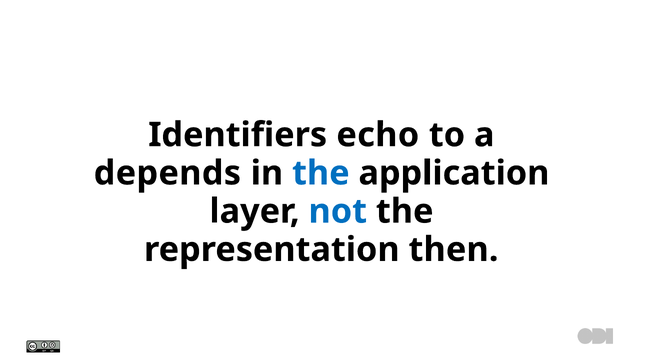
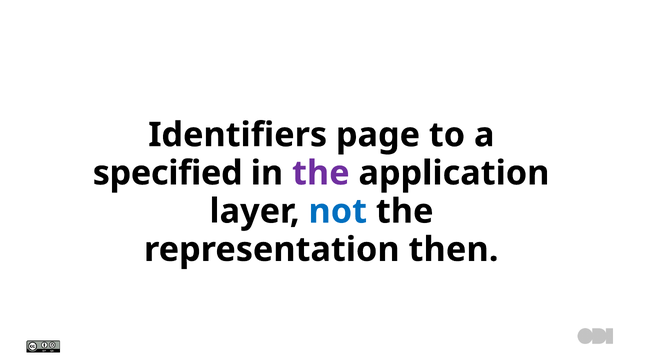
echo: echo -> page
depends: depends -> specified
the at (321, 173) colour: blue -> purple
